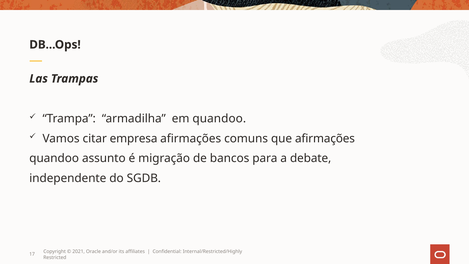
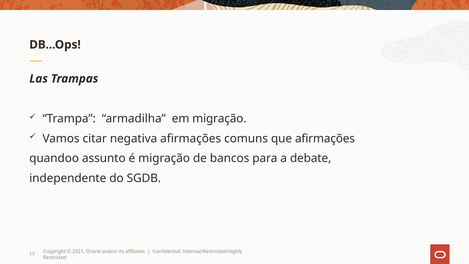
em quandoo: quandoo -> migração
empresa: empresa -> negativa
